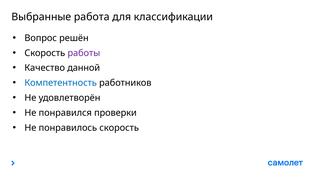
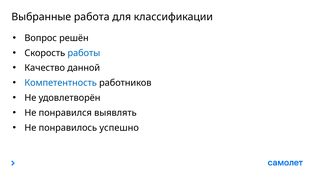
работы colour: purple -> blue
проверки: проверки -> выявлять
понравилось скорость: скорость -> успешно
